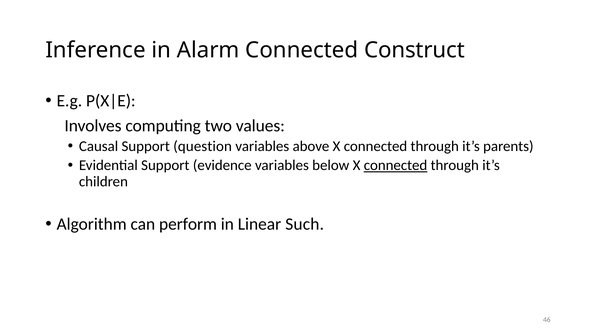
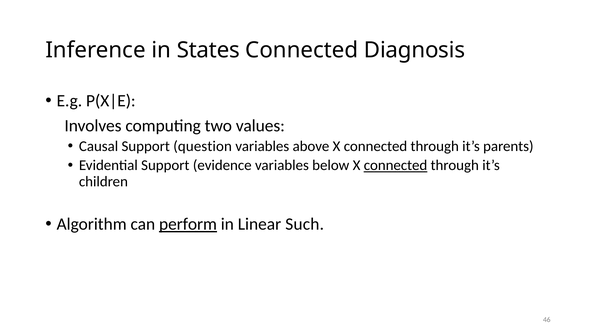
Alarm: Alarm -> States
Construct: Construct -> Diagnosis
perform underline: none -> present
